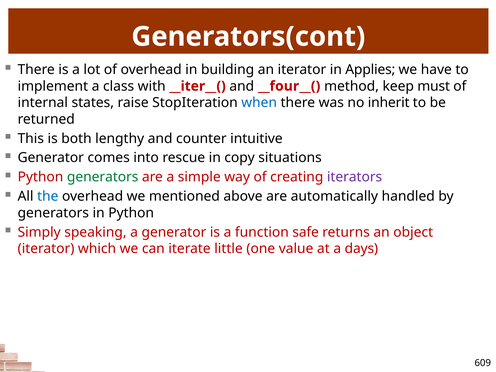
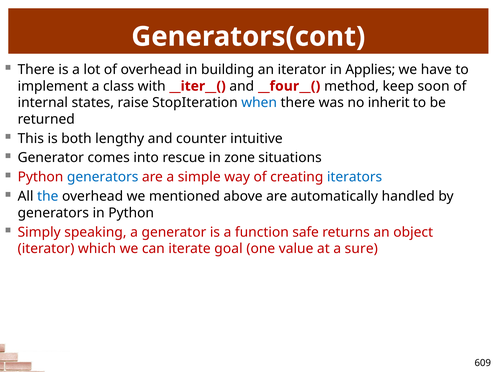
must: must -> soon
copy: copy -> zone
generators at (103, 177) colour: green -> blue
iterators colour: purple -> blue
little: little -> goal
days: days -> sure
